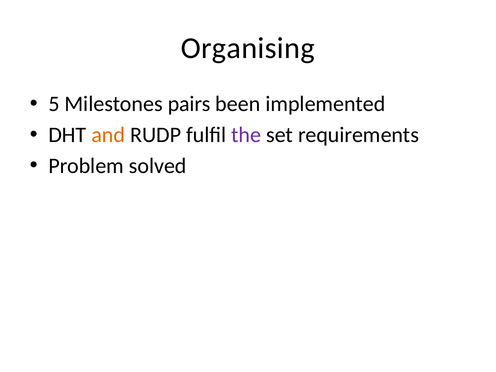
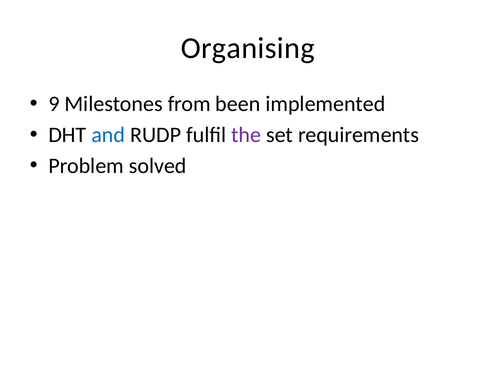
5: 5 -> 9
pairs: pairs -> from
and colour: orange -> blue
